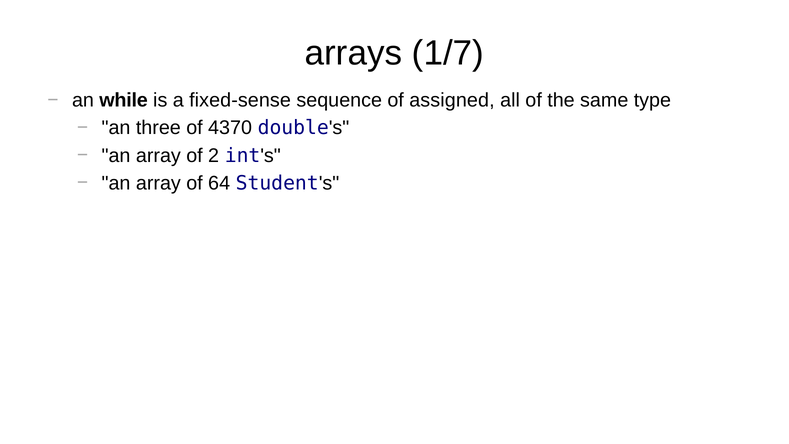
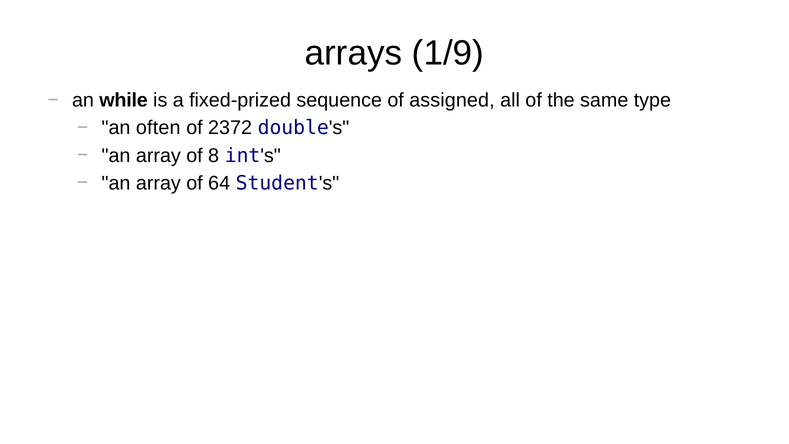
1/7: 1/7 -> 1/9
fixed-sense: fixed-sense -> fixed-prized
three: three -> often
4370: 4370 -> 2372
2: 2 -> 8
